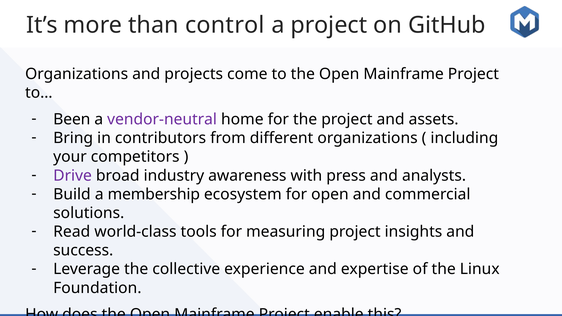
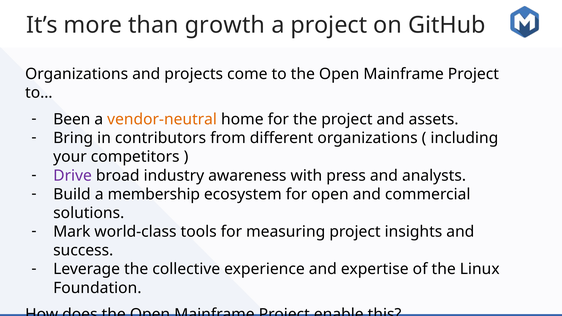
control: control -> growth
vendor-neutral colour: purple -> orange
Read: Read -> Mark
